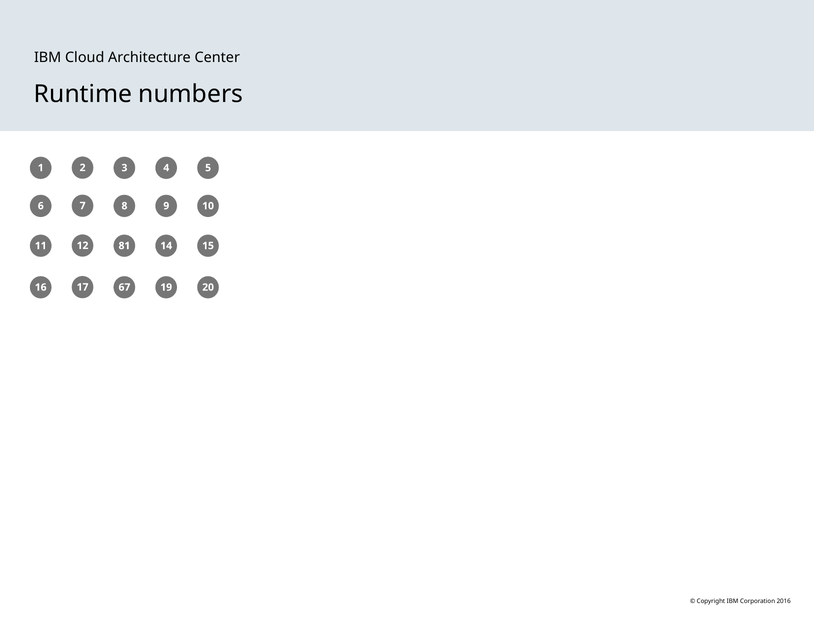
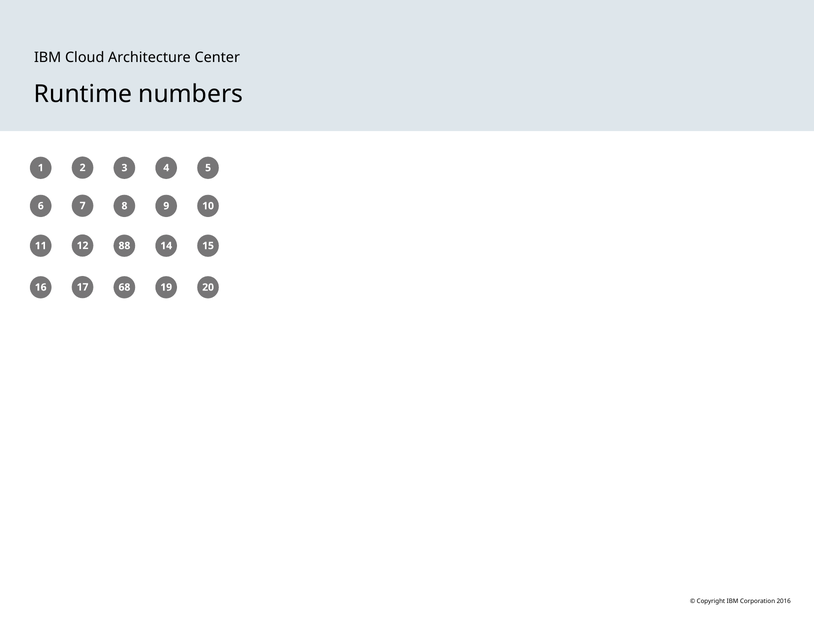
81: 81 -> 88
67: 67 -> 68
